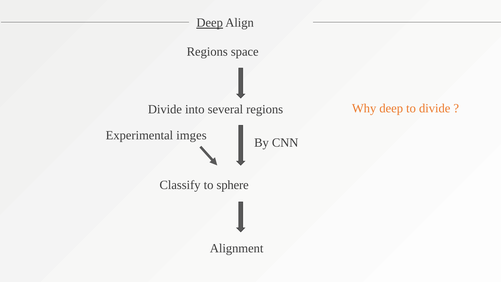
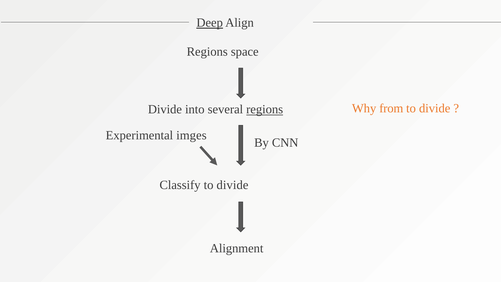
Why deep: deep -> from
regions at (265, 109) underline: none -> present
Classify to sphere: sphere -> divide
